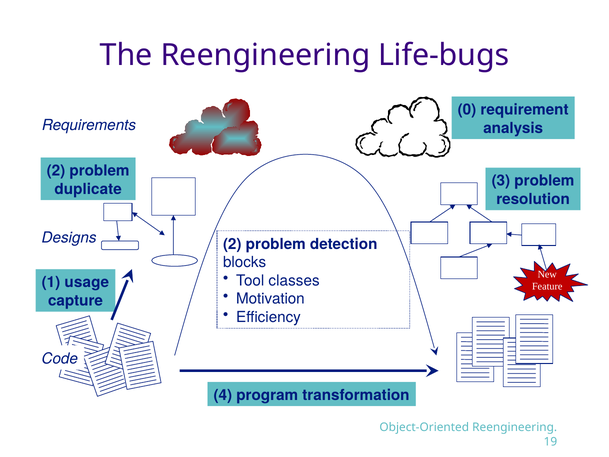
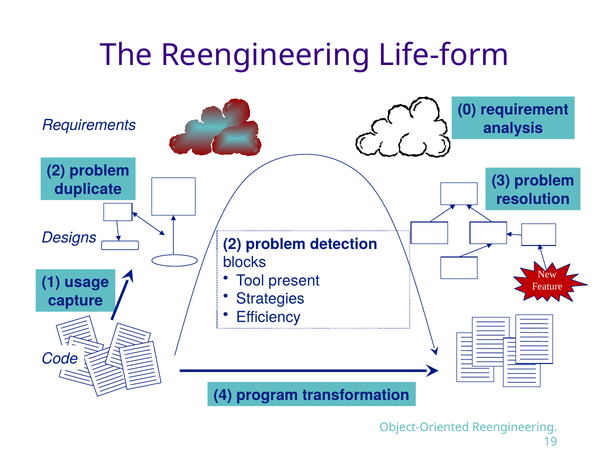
Life-bugs: Life-bugs -> Life-form
classes: classes -> present
Motivation: Motivation -> Strategies
